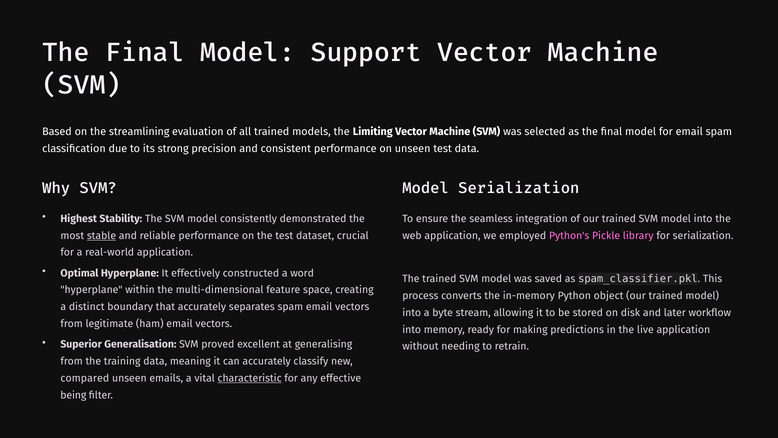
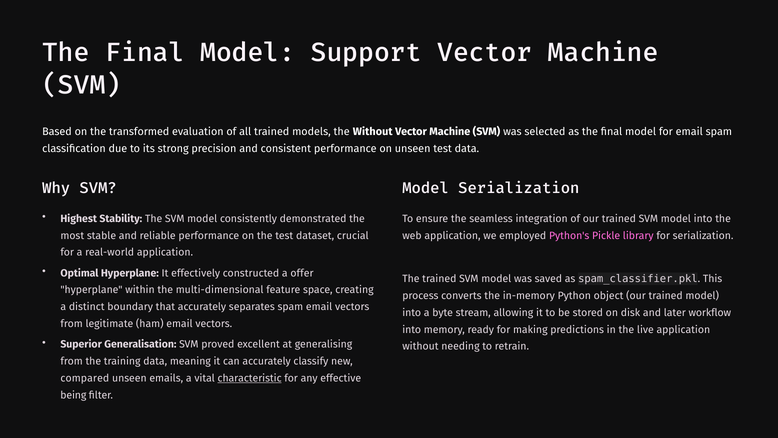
streamlining: streamlining -> transformed
the Limiting: Limiting -> Without
stable underline: present -> none
word: word -> offer
